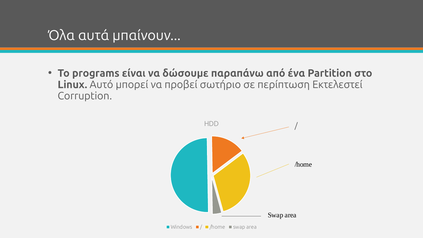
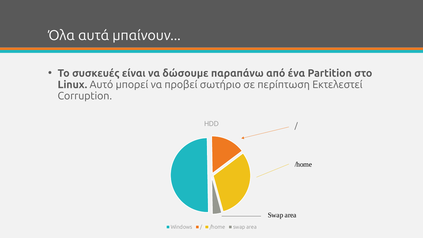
programs: programs -> συσκευές
